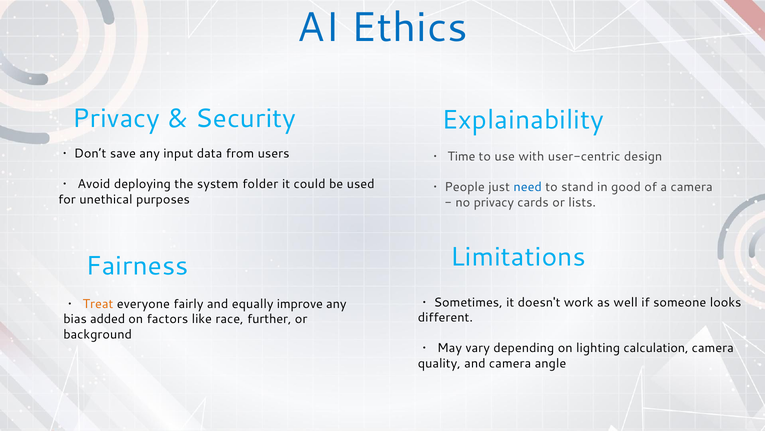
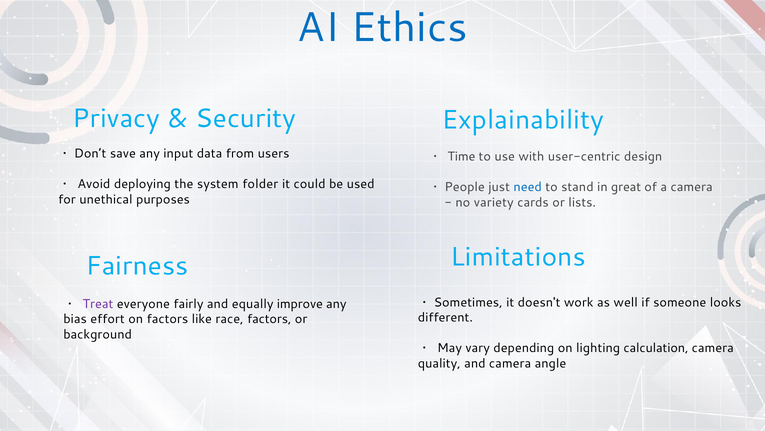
good: good -> great
no privacy: privacy -> variety
Treat colour: orange -> purple
added: added -> effort
race further: further -> factors
